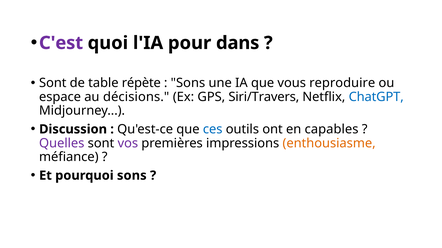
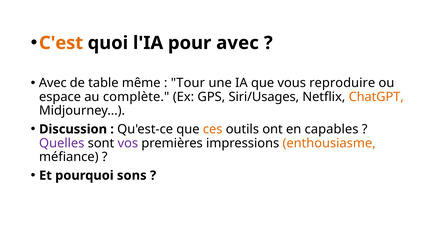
C'est colour: purple -> orange
pour dans: dans -> avec
Sont at (53, 83): Sont -> Avec
répète: répète -> même
Sons at (188, 83): Sons -> Tour
décisions: décisions -> complète
Siri/Travers: Siri/Travers -> Siri/Usages
ChatGPT colour: blue -> orange
ces colour: blue -> orange
